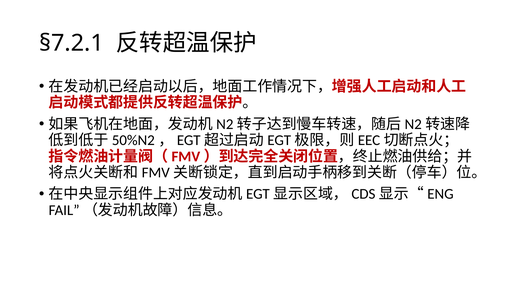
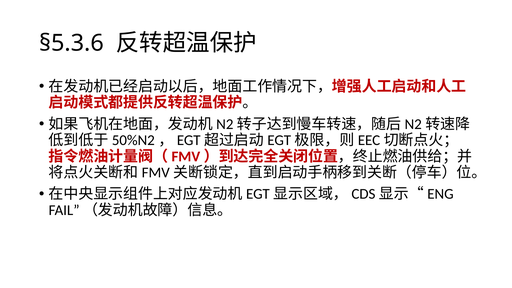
§7.2.1: §7.2.1 -> §5.3.6
